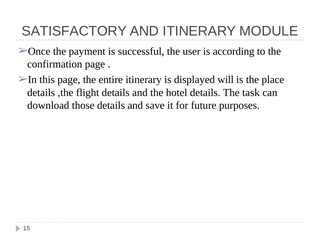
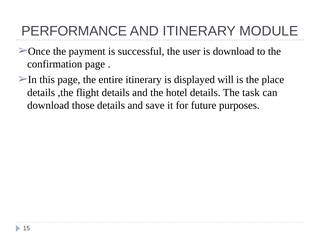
SATISFACTORY: SATISFACTORY -> PERFORMANCE
is according: according -> download
